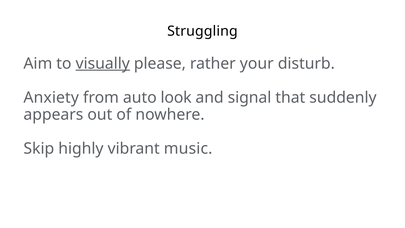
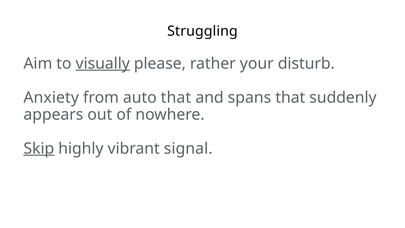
auto look: look -> that
signal: signal -> spans
Skip underline: none -> present
music: music -> signal
